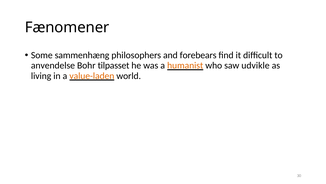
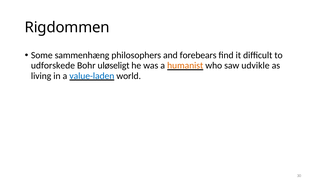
Fænomener: Fænomener -> Rigdommen
anvendelse: anvendelse -> udforskede
tilpasset: tilpasset -> uløseligt
value-laden colour: orange -> blue
